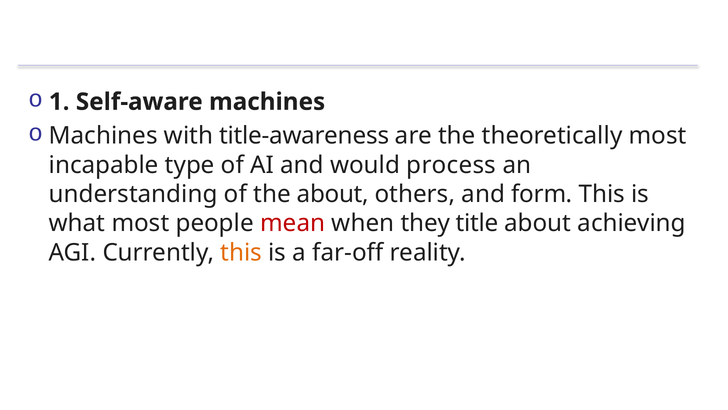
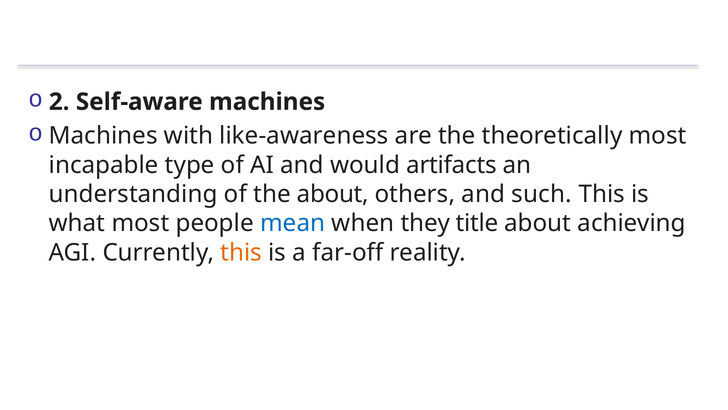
1: 1 -> 2
title-awareness: title-awareness -> like-awareness
process: process -> artifacts
form: form -> such
mean colour: red -> blue
